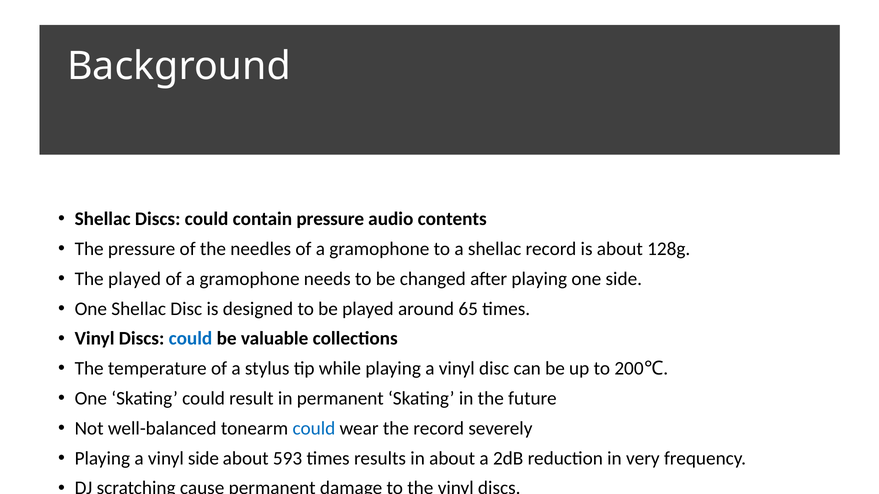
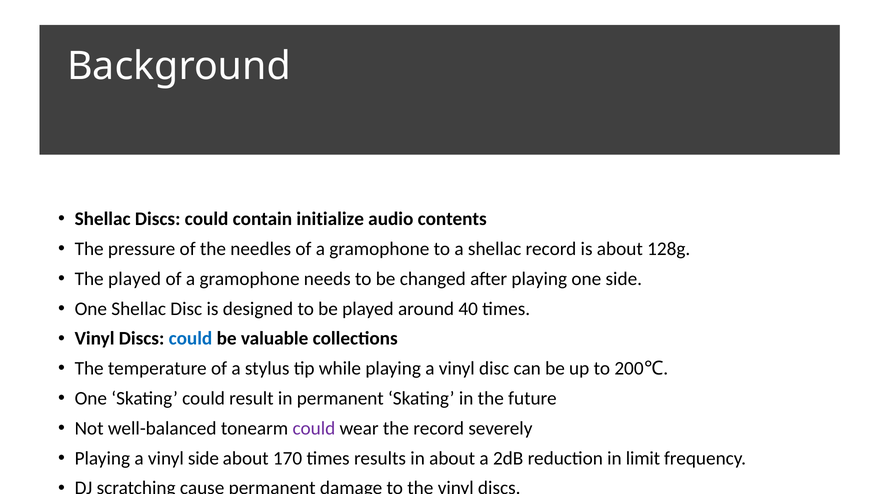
contain pressure: pressure -> initialize
65: 65 -> 40
could at (314, 429) colour: blue -> purple
593: 593 -> 170
very: very -> limit
